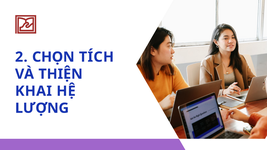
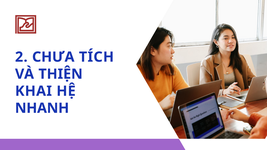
CHỌN: CHỌN -> CHƯA
LƯỢNG: LƯỢNG -> NHANH
